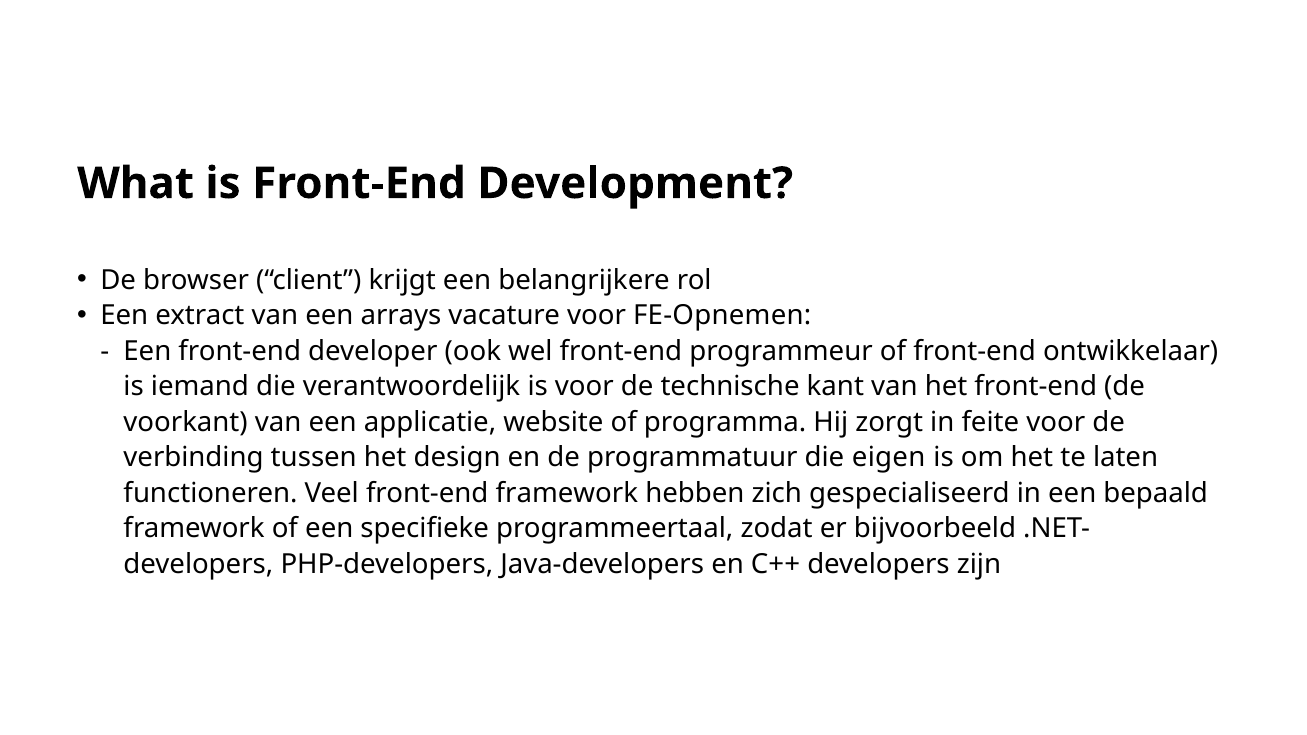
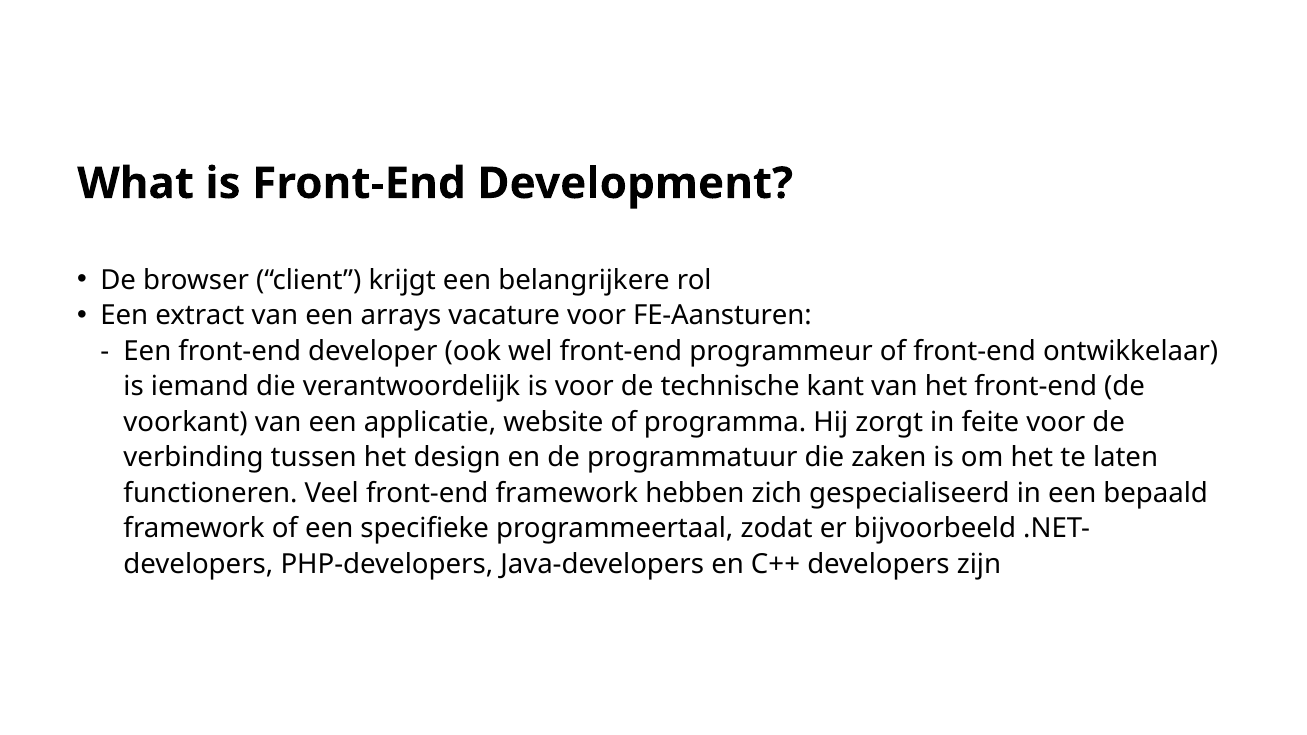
FE-Opnemen: FE-Opnemen -> FE-Aansturen
eigen: eigen -> zaken
